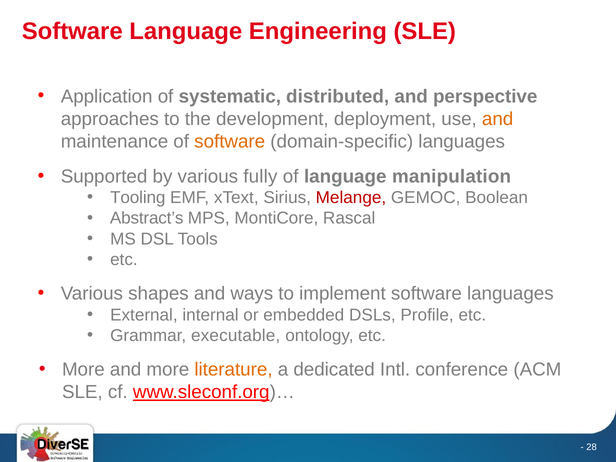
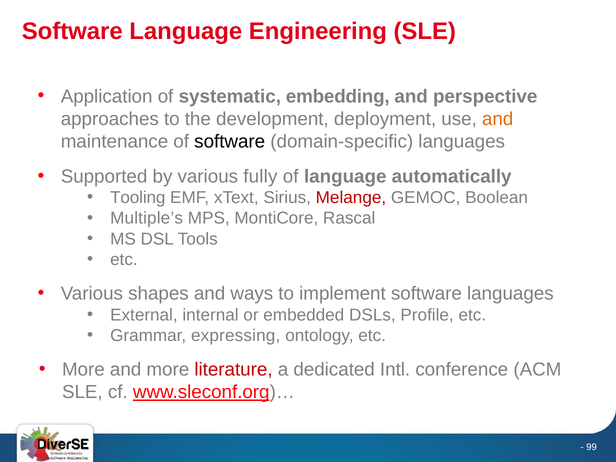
distributed: distributed -> embedding
software at (230, 141) colour: orange -> black
manipulation: manipulation -> automatically
Abstract’s: Abstract’s -> Multiple’s
executable: executable -> expressing
literature colour: orange -> red
28: 28 -> 99
